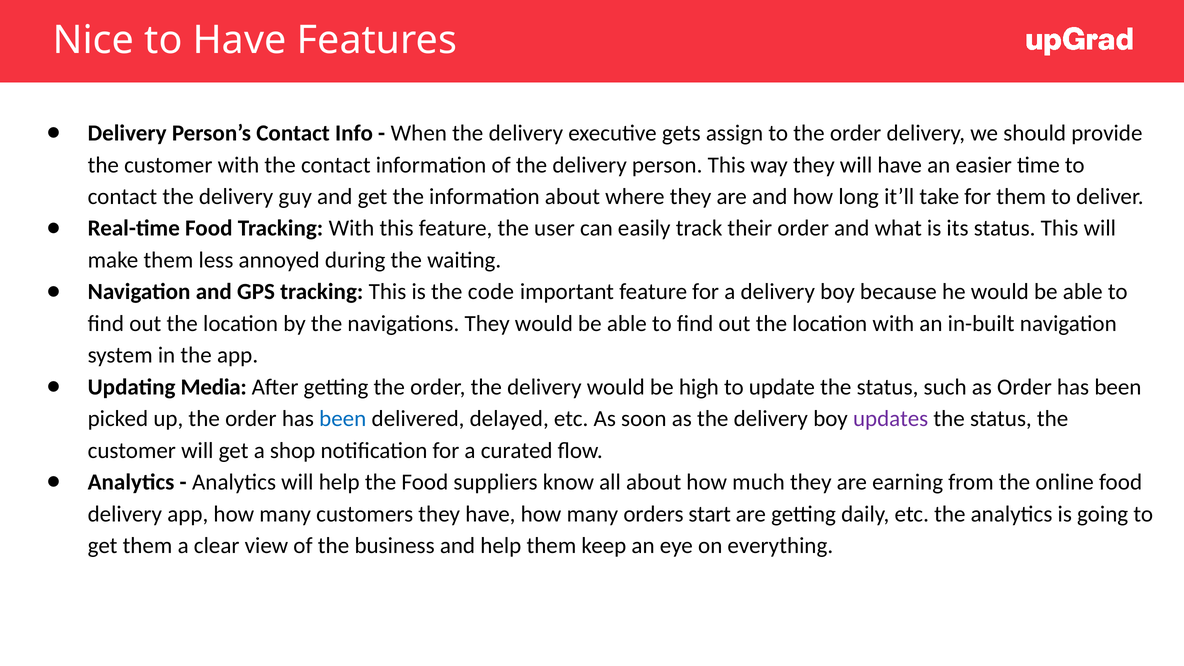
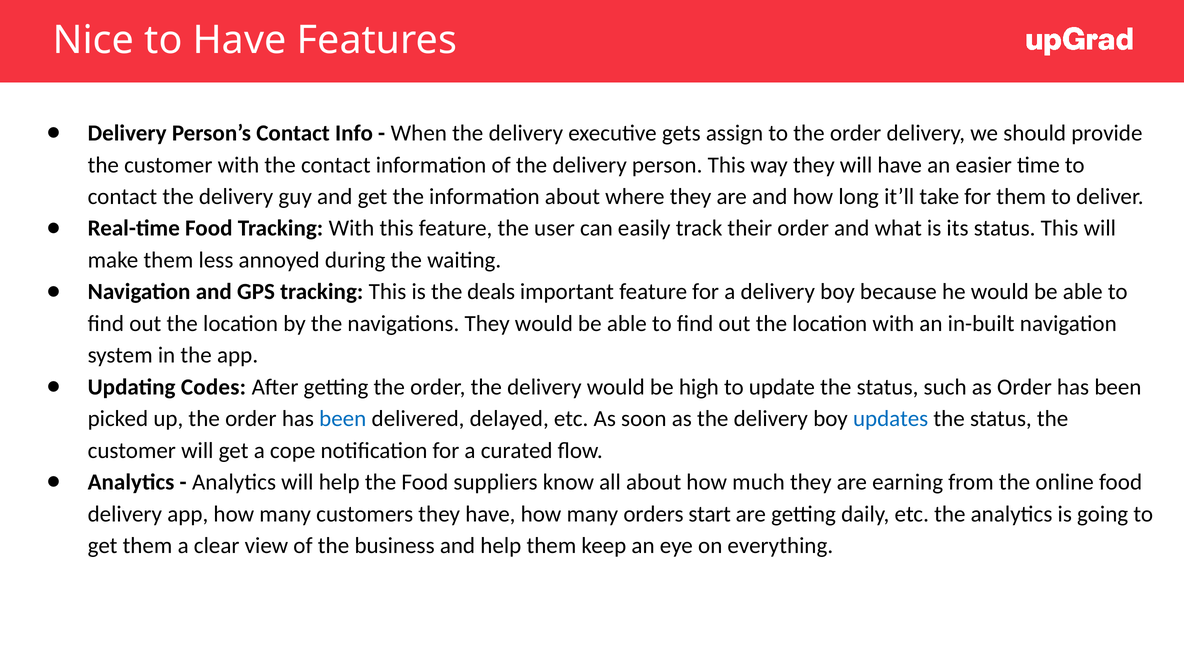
code: code -> deals
Media: Media -> Codes
updates colour: purple -> blue
shop: shop -> cope
